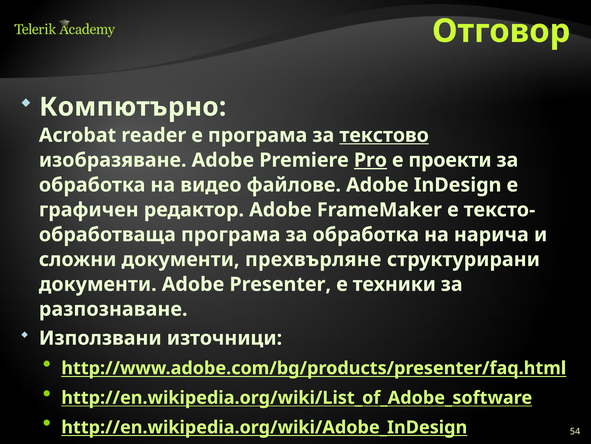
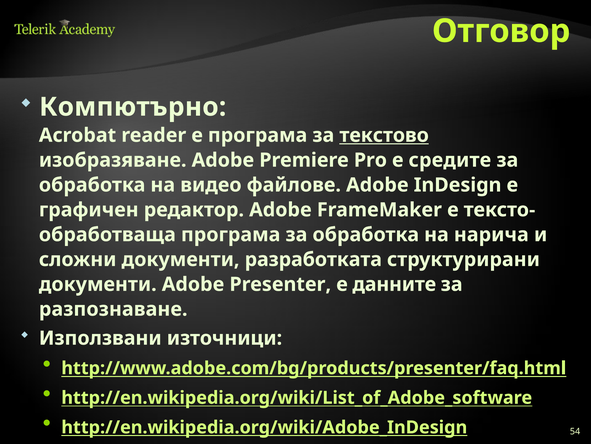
Pro underline: present -> none
проекти: проекти -> средите
прехвърляне: прехвърляне -> разработката
техники: техники -> данните
